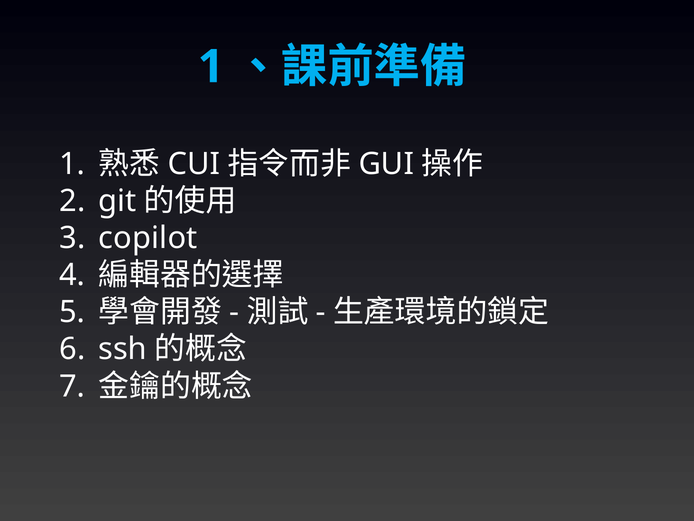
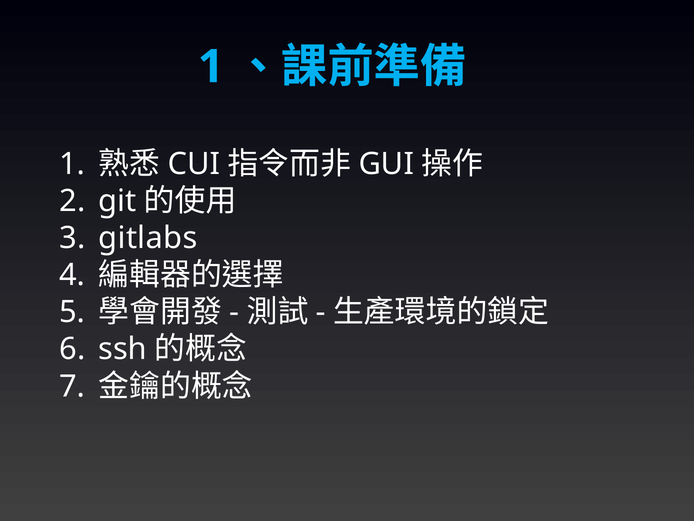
copilot: copilot -> gitlabs
